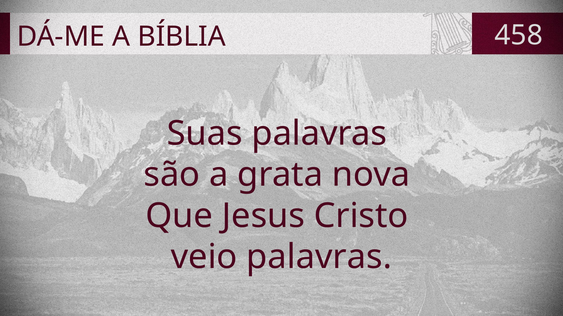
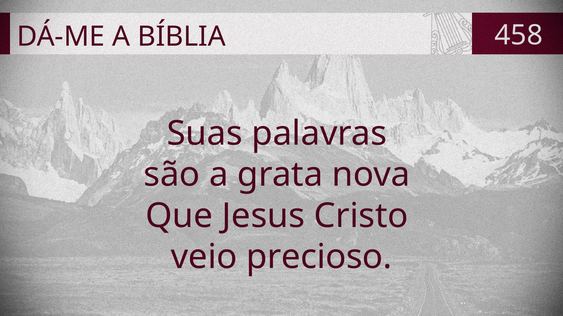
veio palavras: palavras -> precioso
